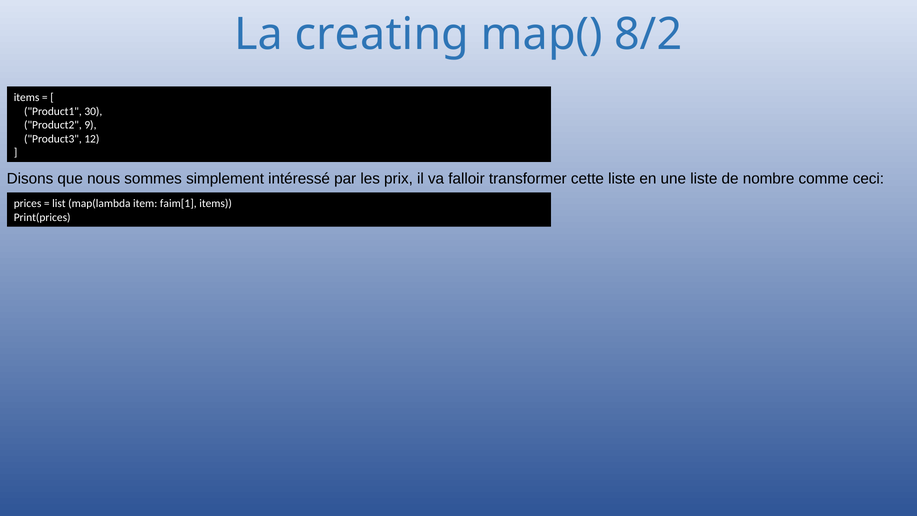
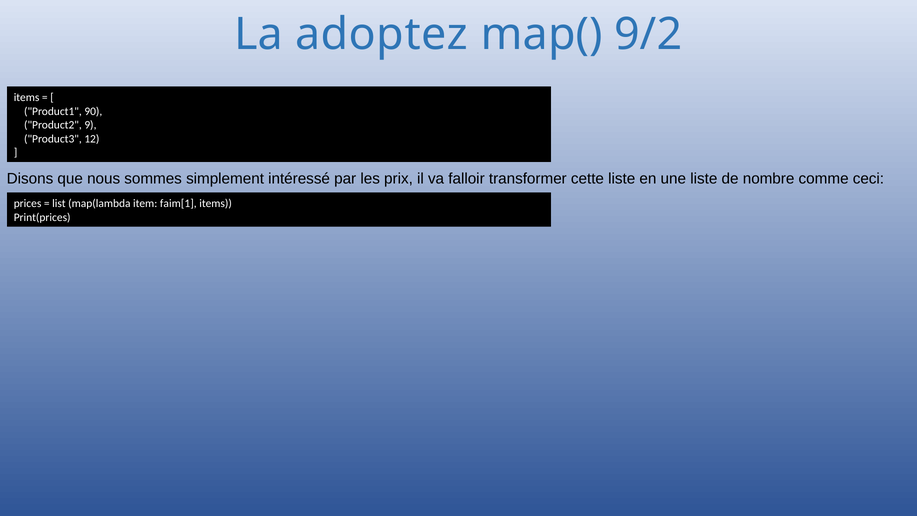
creating: creating -> adoptez
8/2: 8/2 -> 9/2
30: 30 -> 90
